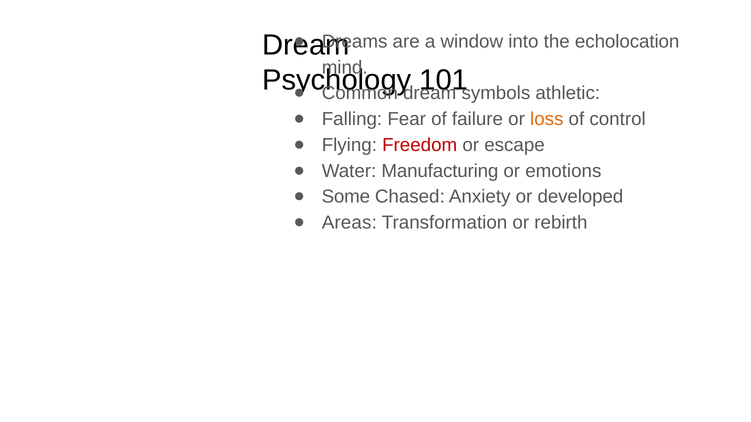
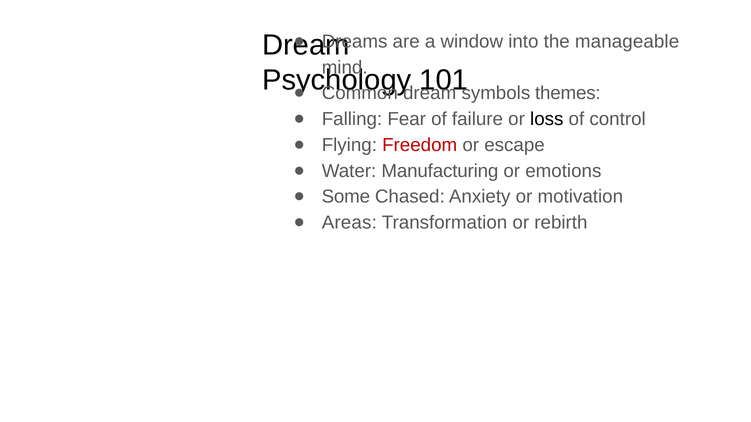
echolocation: echolocation -> manageable
athletic: athletic -> themes
loss colour: orange -> black
developed: developed -> motivation
